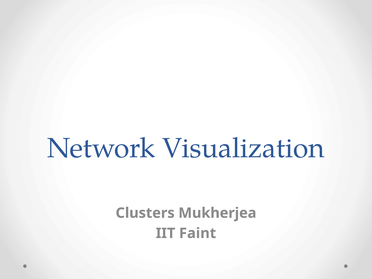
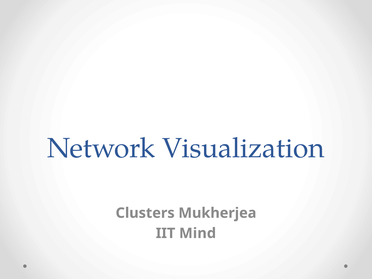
Faint: Faint -> Mind
